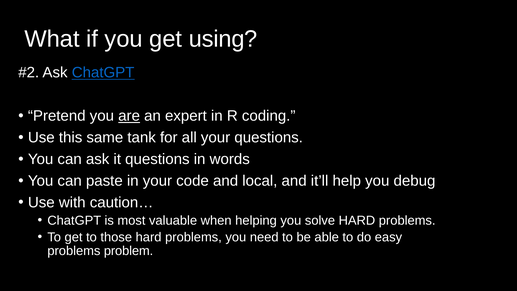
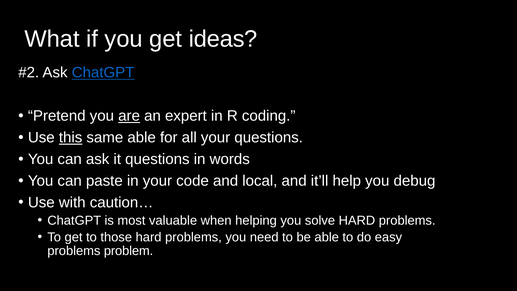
using: using -> ideas
this underline: none -> present
same tank: tank -> able
